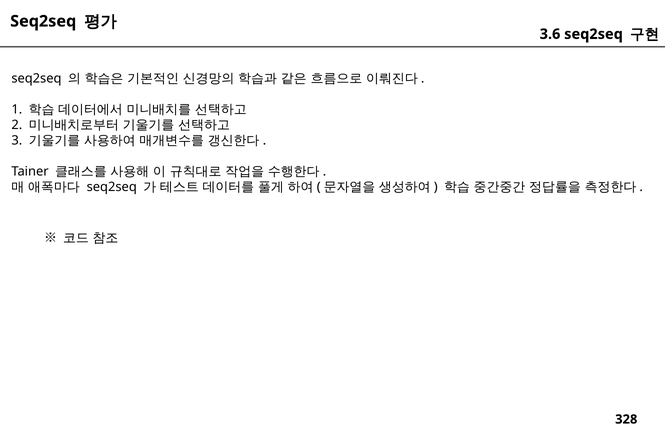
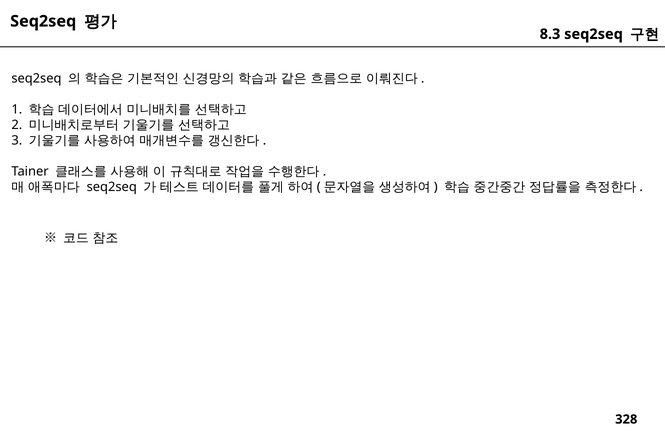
3.6: 3.6 -> 8.3
